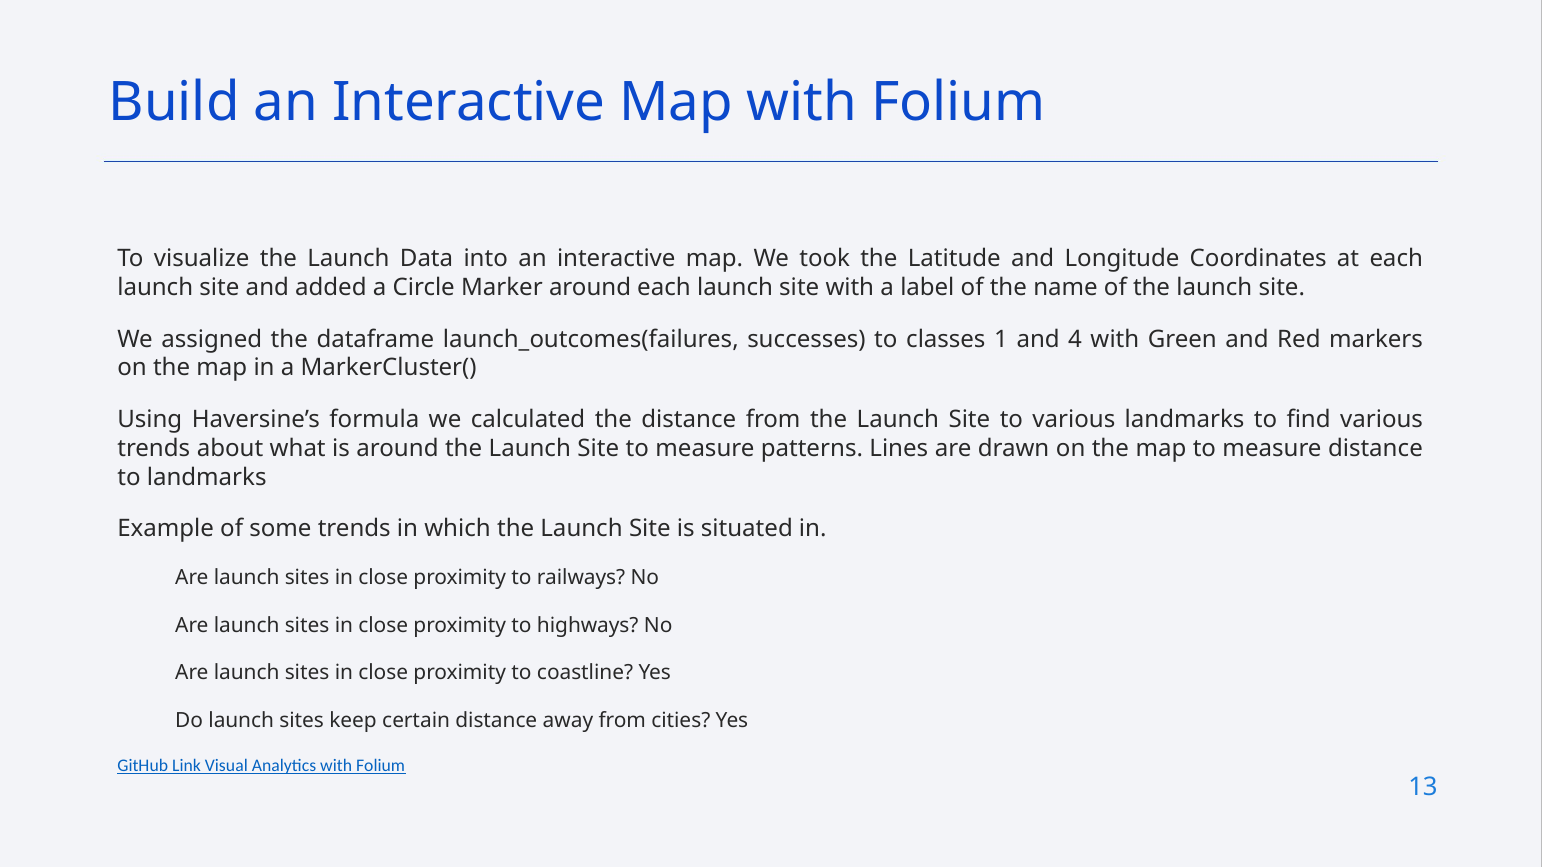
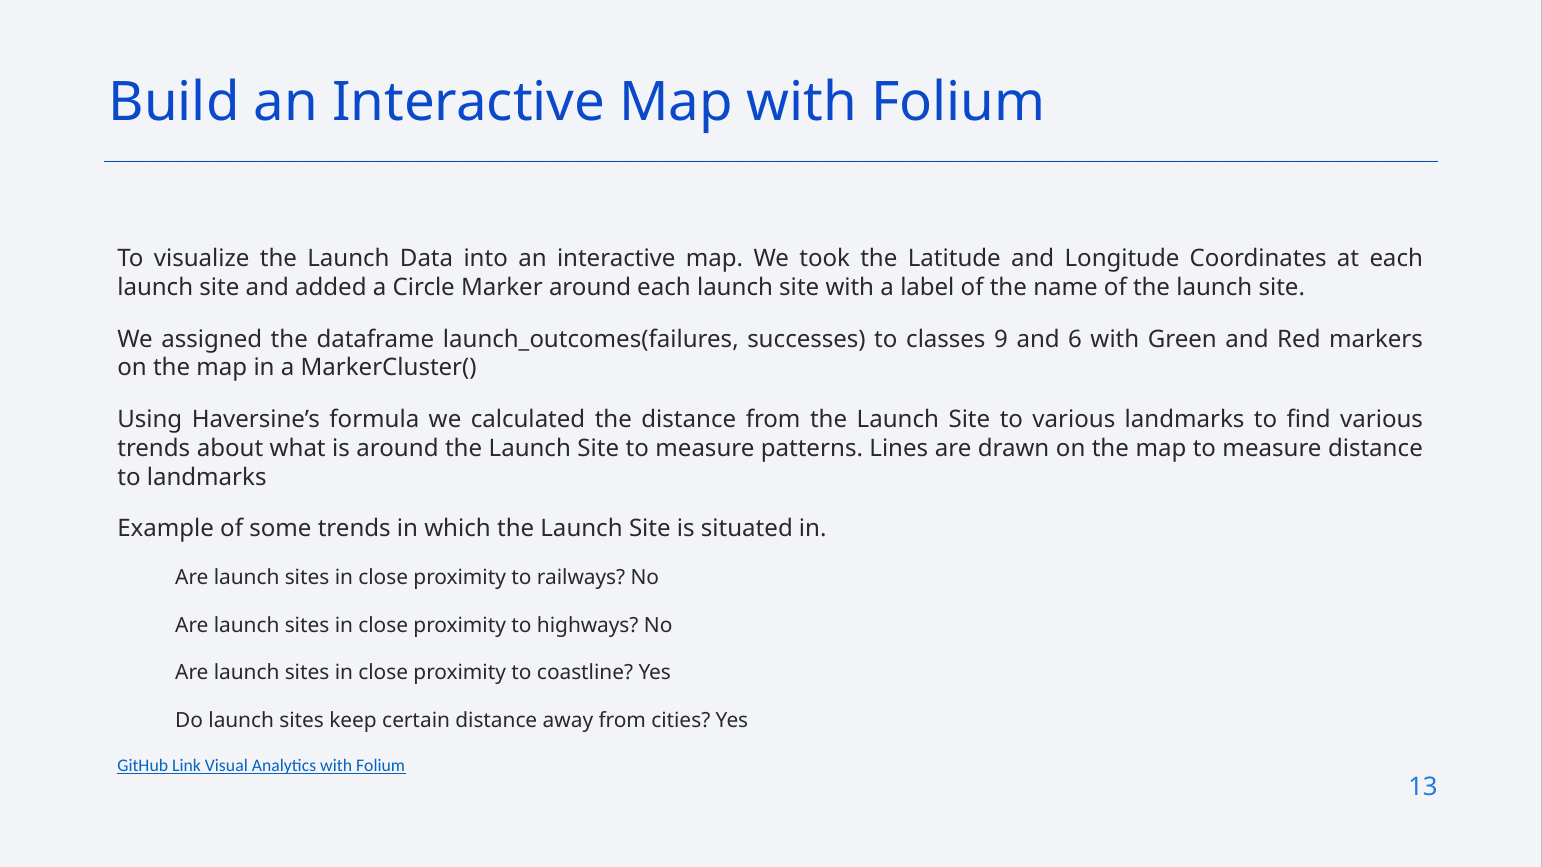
1: 1 -> 9
4: 4 -> 6
